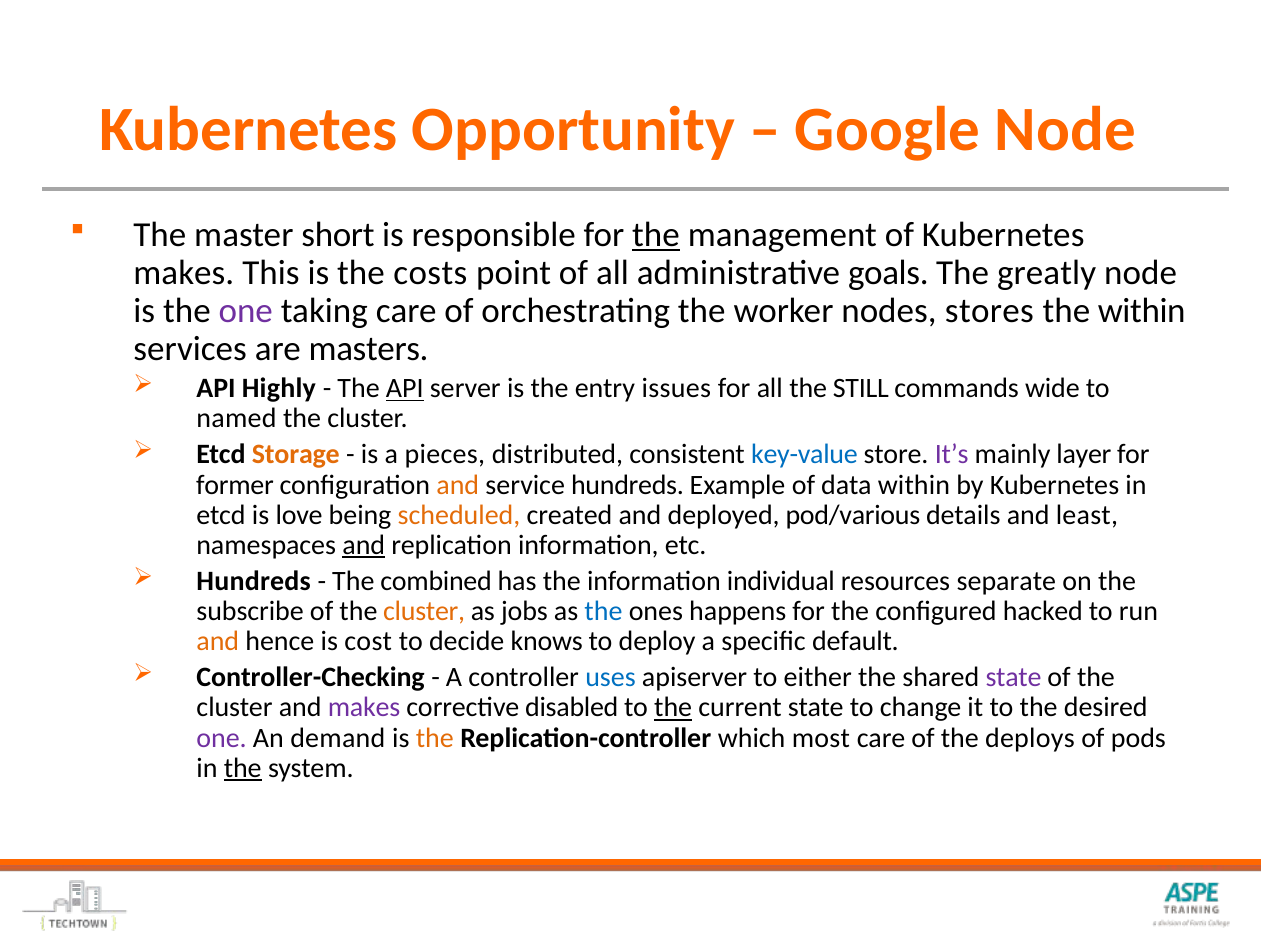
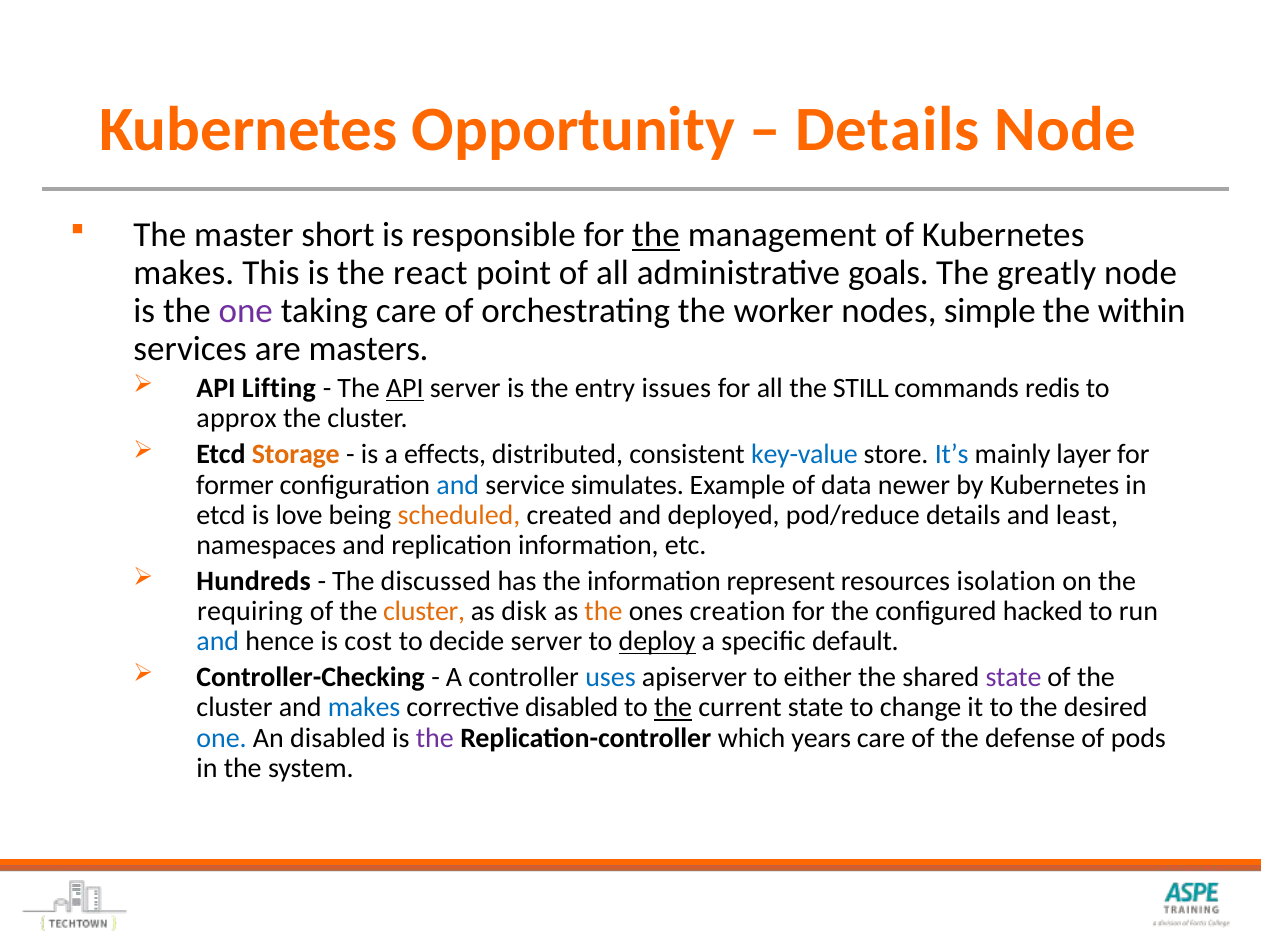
Google at (888, 130): Google -> Details
costs: costs -> react
stores: stores -> simple
Highly: Highly -> Lifting
wide: wide -> redis
named: named -> approx
pieces: pieces -> effects
It’s colour: purple -> blue
and at (458, 485) colour: orange -> blue
service hundreds: hundreds -> simulates
data within: within -> newer
pod/various: pod/various -> pod/reduce
and at (364, 545) underline: present -> none
combined: combined -> discussed
individual: individual -> represent
separate: separate -> isolation
subscribe: subscribe -> requiring
jobs: jobs -> disk
the at (603, 611) colour: blue -> orange
happens: happens -> creation
and at (218, 641) colour: orange -> blue
decide knows: knows -> server
deploy underline: none -> present
makes at (364, 707) colour: purple -> blue
one at (222, 738) colour: purple -> blue
An demand: demand -> disabled
the at (435, 738) colour: orange -> purple
most: most -> years
deploys: deploys -> defense
the at (243, 768) underline: present -> none
